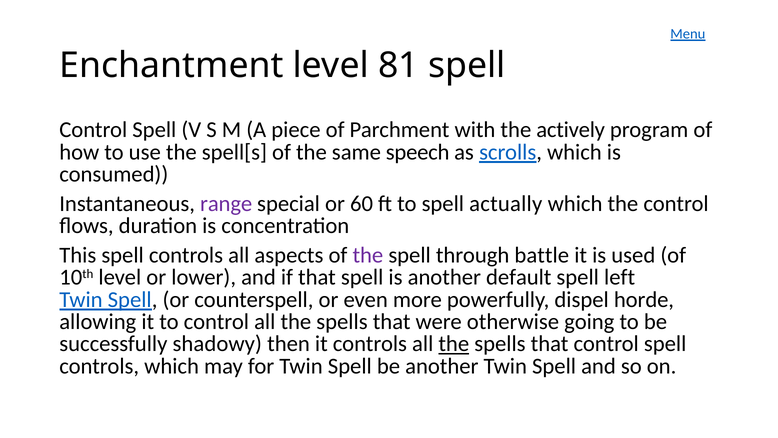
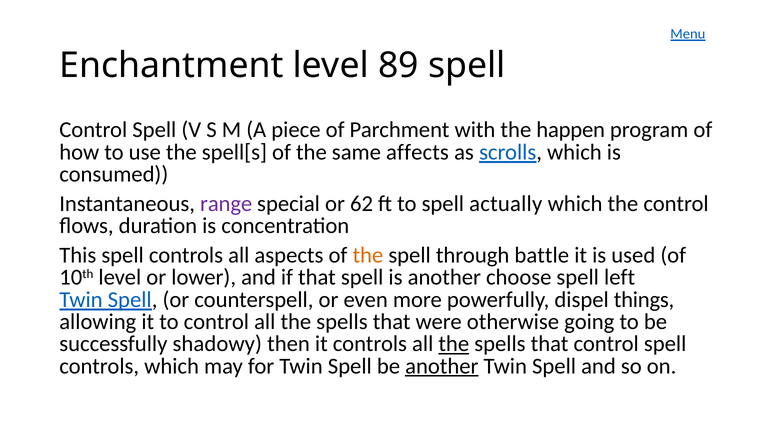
81: 81 -> 89
actively: actively -> happen
speech: speech -> affects
60: 60 -> 62
the at (368, 255) colour: purple -> orange
default: default -> choose
horde: horde -> things
another at (442, 366) underline: none -> present
